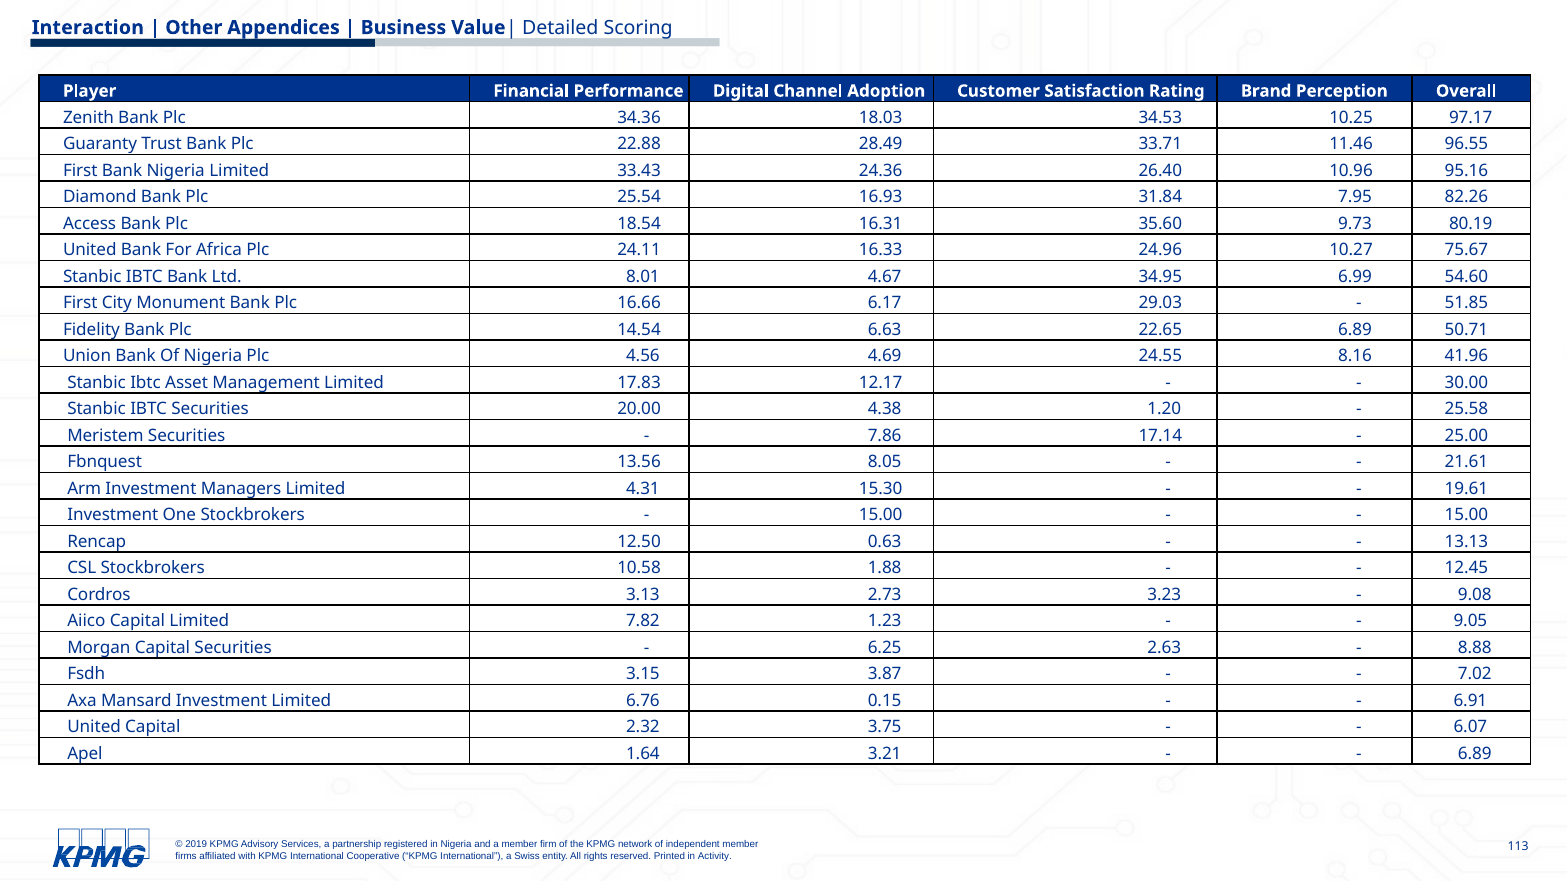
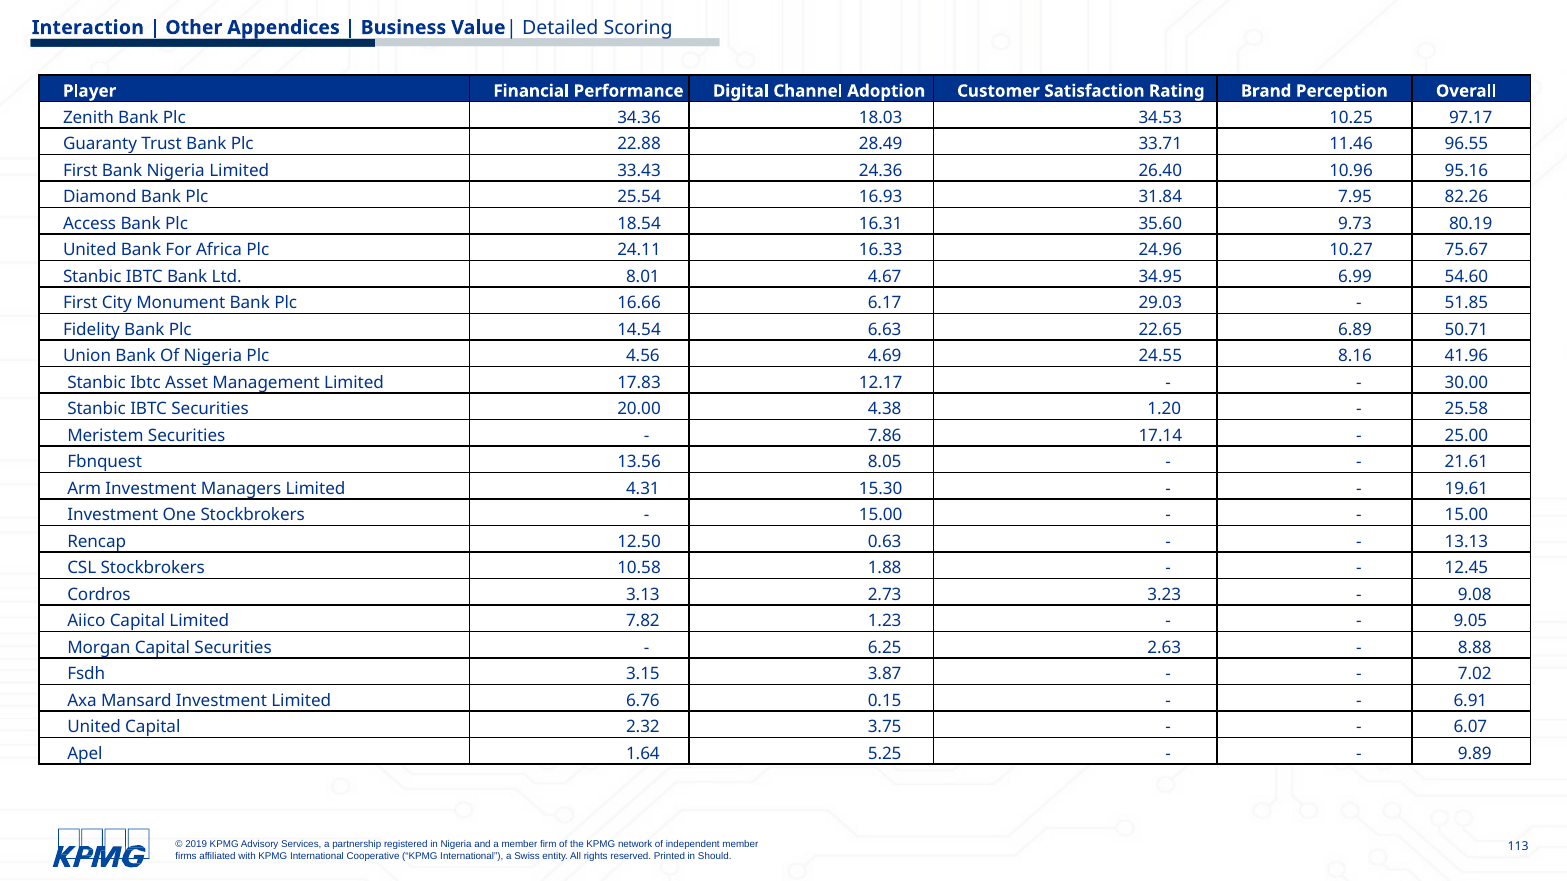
3.21: 3.21 -> 5.25
6.89 at (1475, 754): 6.89 -> 9.89
Activity: Activity -> Should
